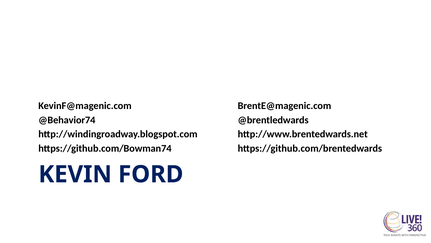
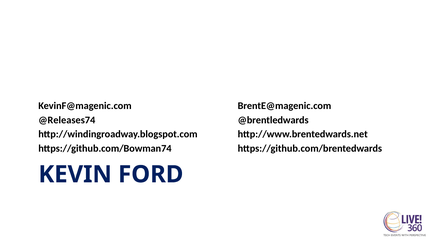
@Behavior74: @Behavior74 -> @Releases74
